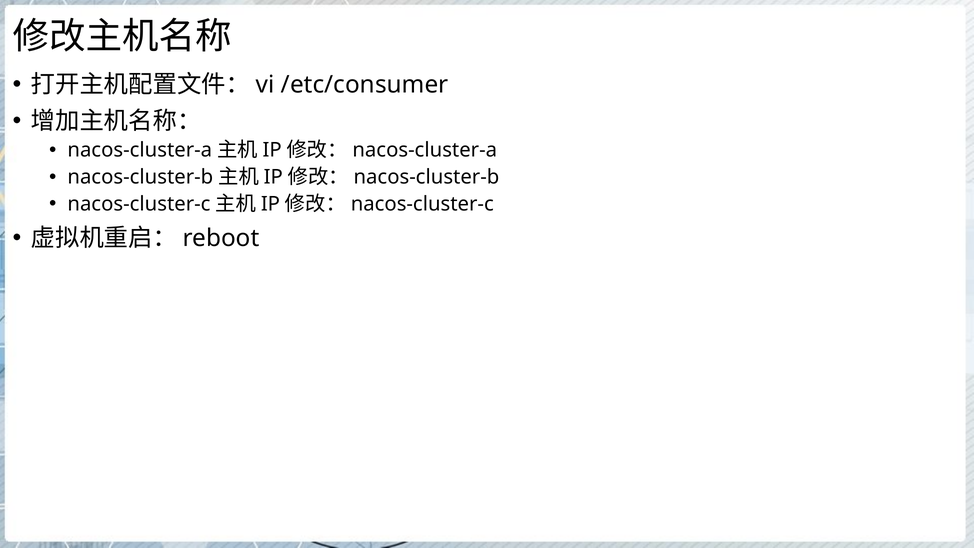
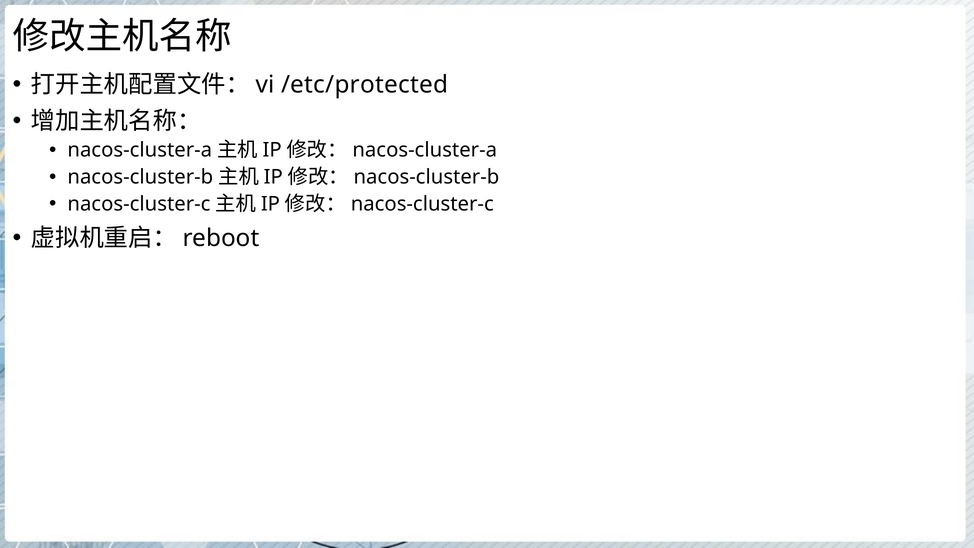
/etc/consumer: /etc/consumer -> /etc/protected
